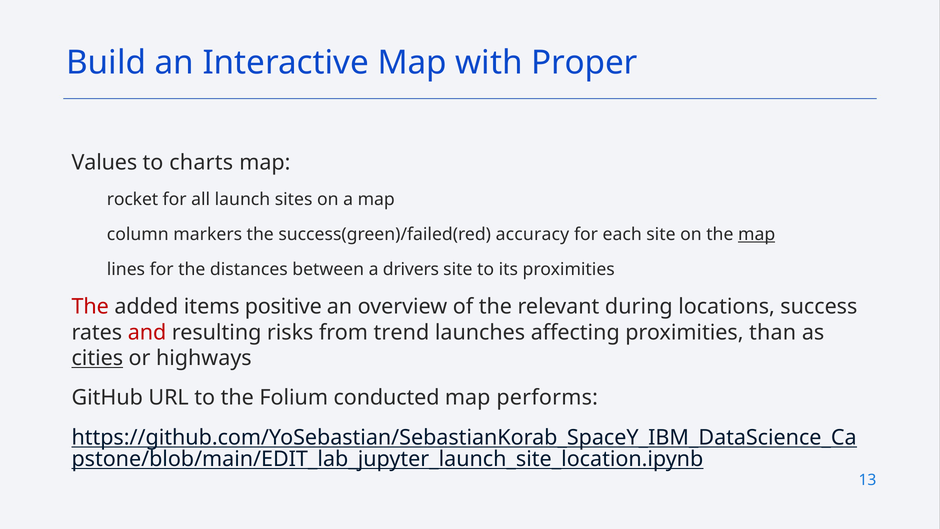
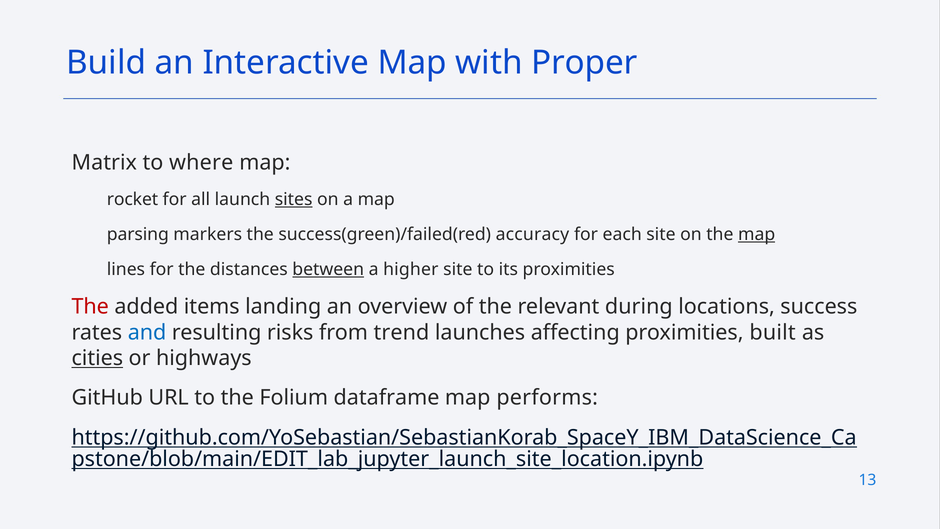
Values: Values -> Matrix
charts: charts -> where
sites underline: none -> present
column: column -> parsing
between underline: none -> present
drivers: drivers -> higher
positive: positive -> landing
and colour: red -> blue
than: than -> built
conducted: conducted -> dataframe
